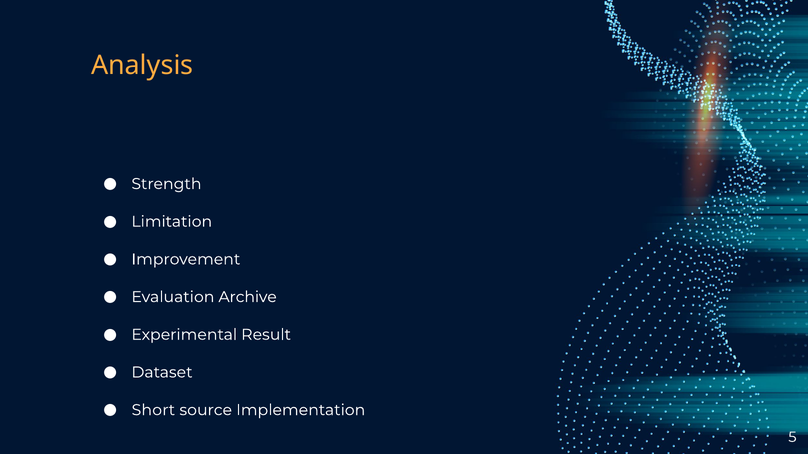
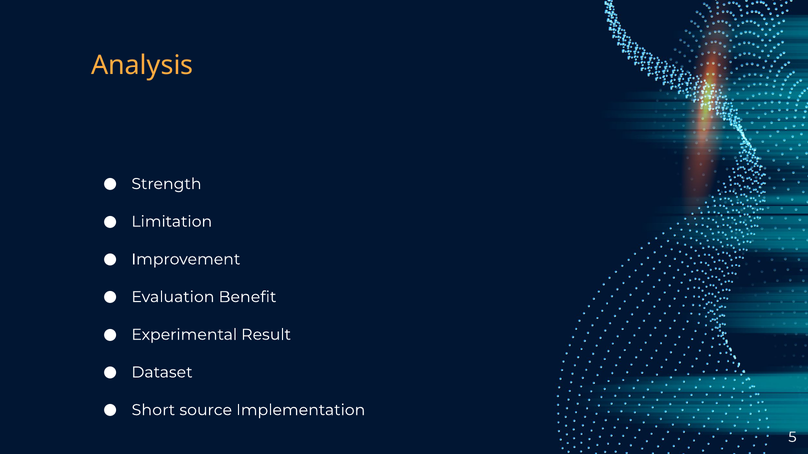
Archive: Archive -> Benefit
